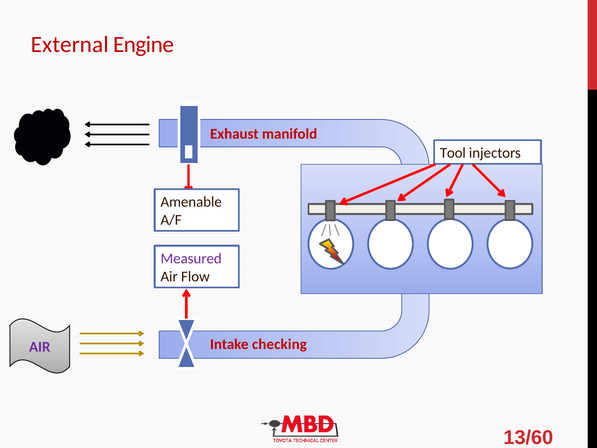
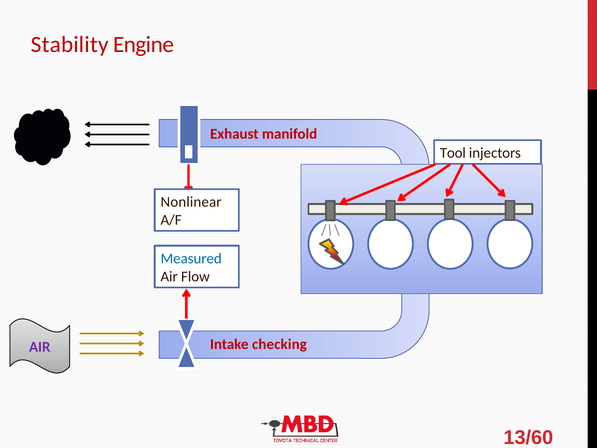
External: External -> Stability
Amenable: Amenable -> Nonlinear
Measured colour: purple -> blue
